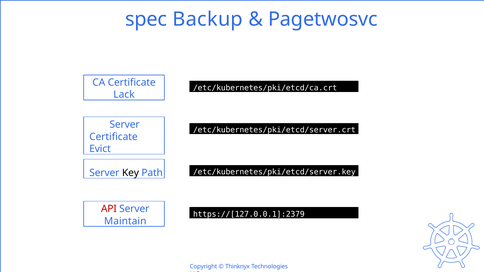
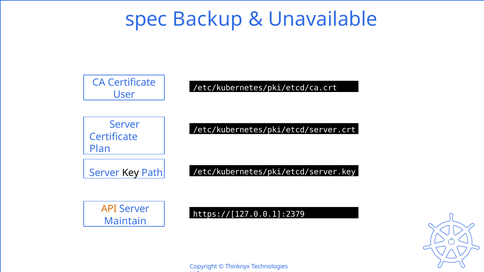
Pagetwosvc: Pagetwosvc -> Unavailable
Lack: Lack -> User
Evict: Evict -> Plan
API colour: red -> orange
